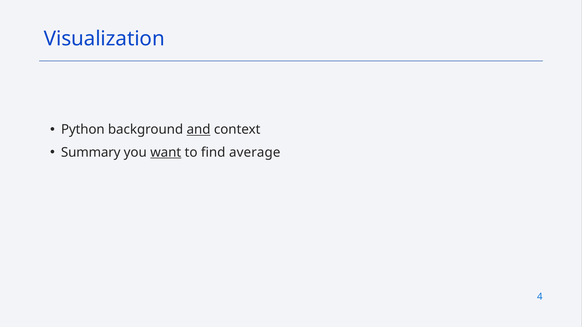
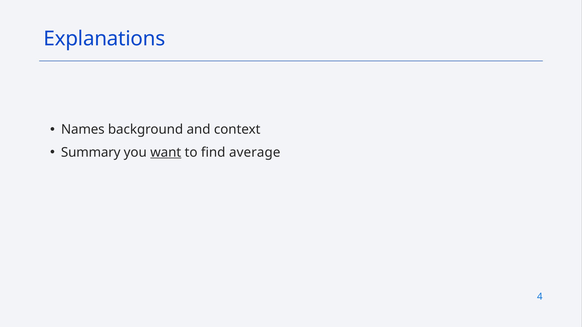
Visualization: Visualization -> Explanations
Python: Python -> Names
and underline: present -> none
